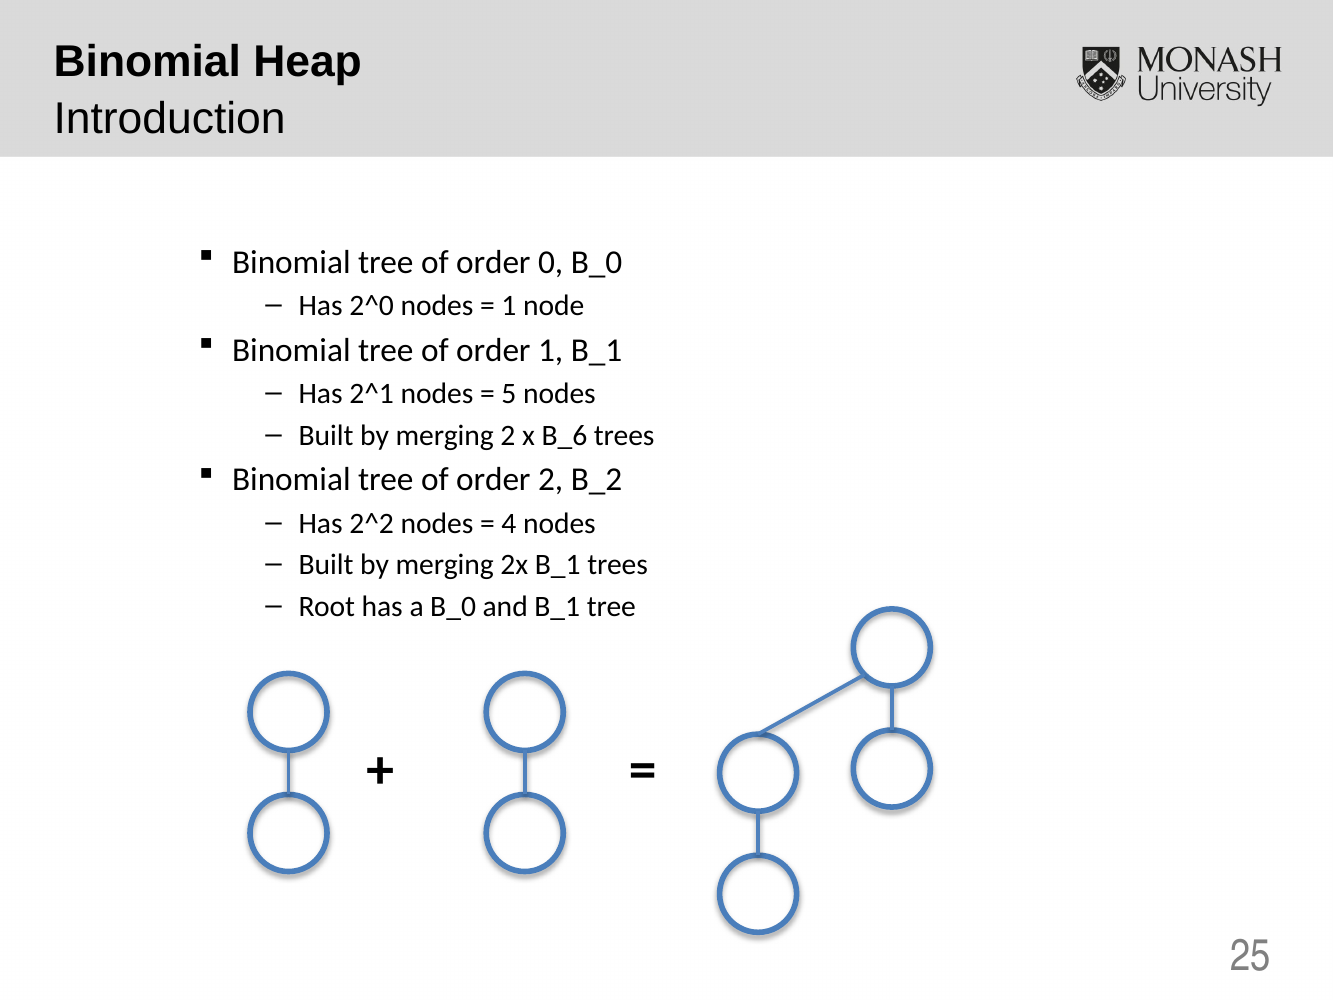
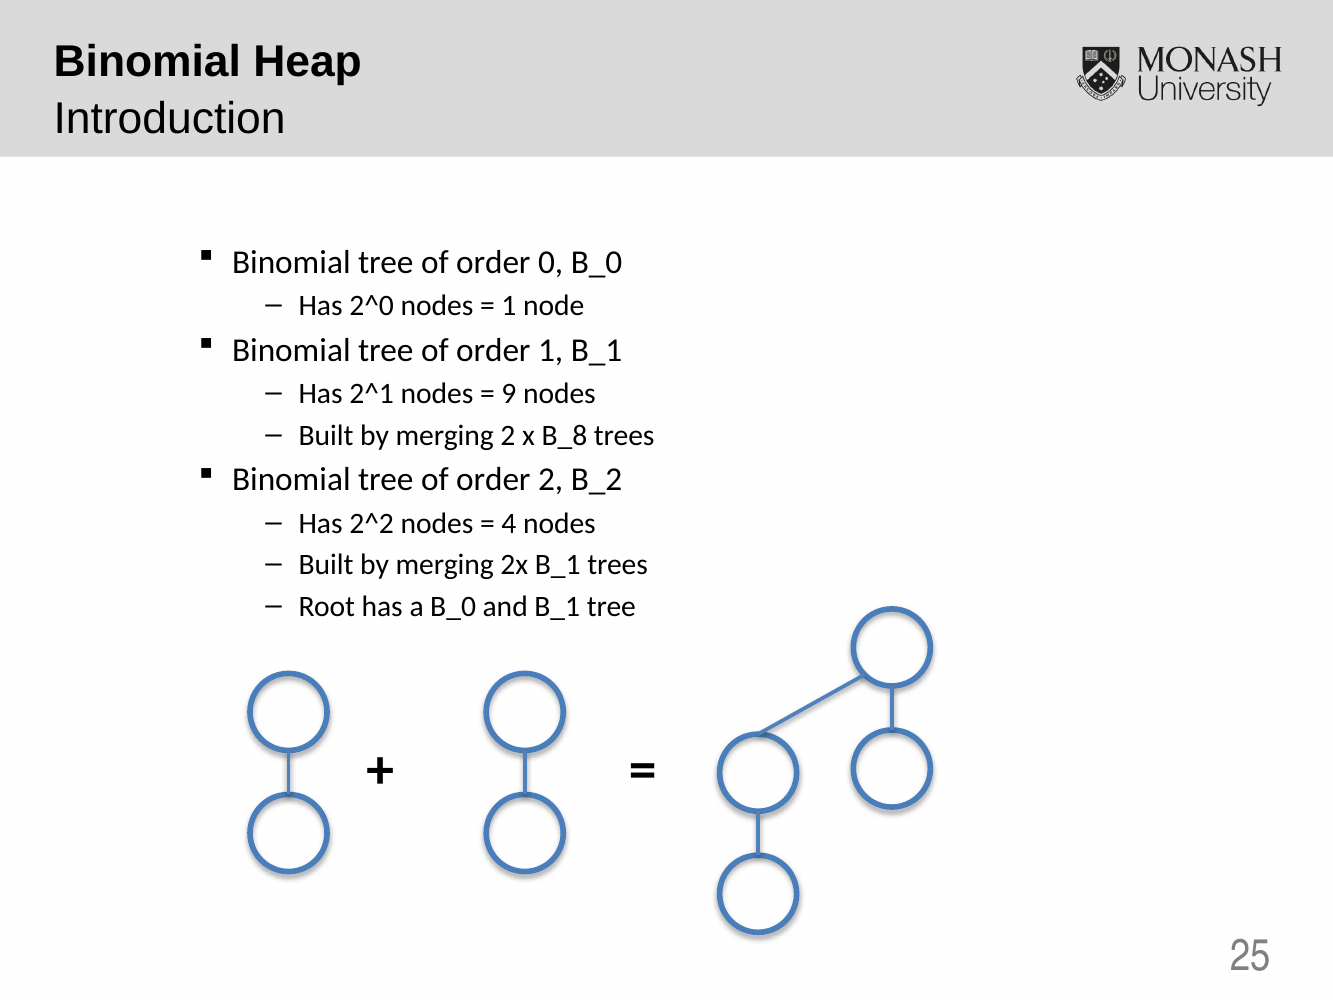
5: 5 -> 9
B_6: B_6 -> B_8
